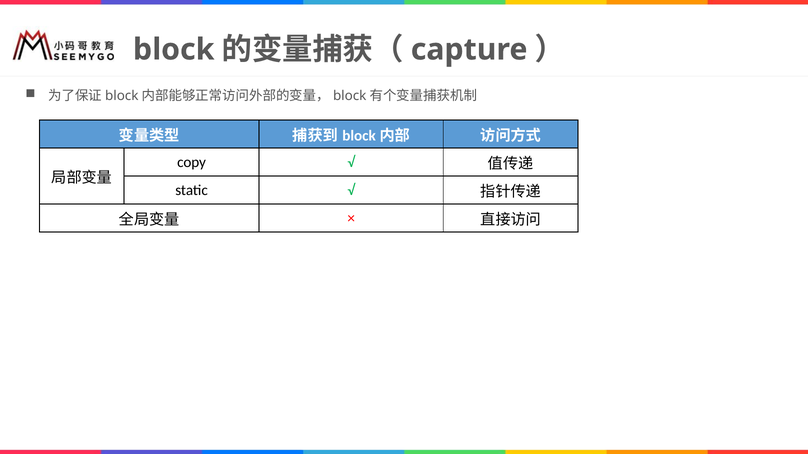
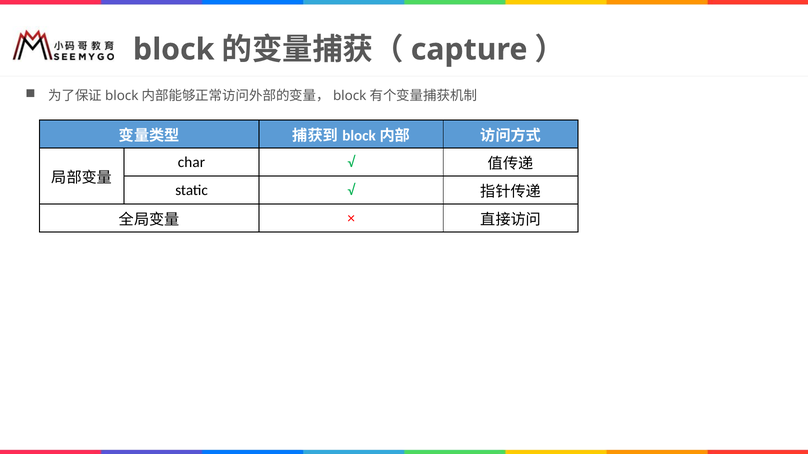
copy: copy -> char
